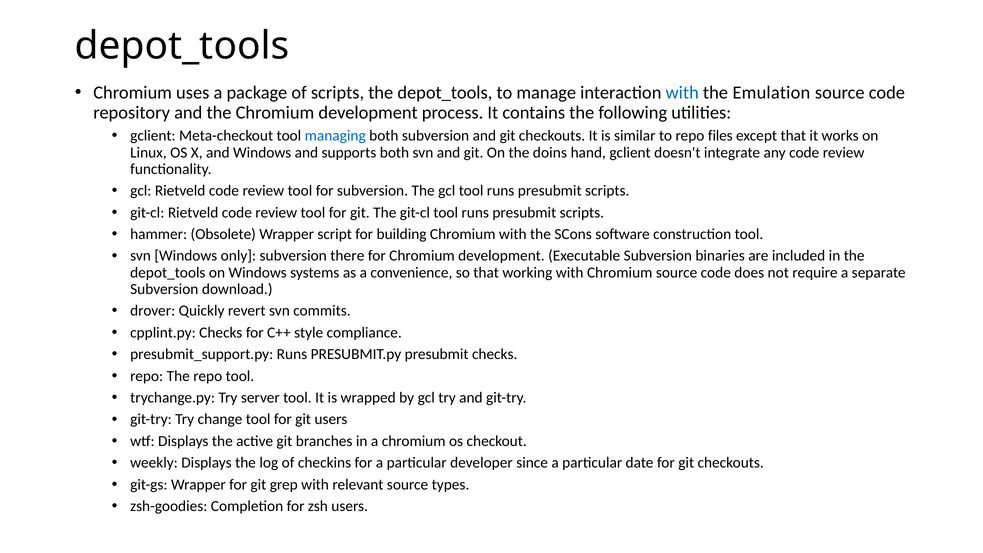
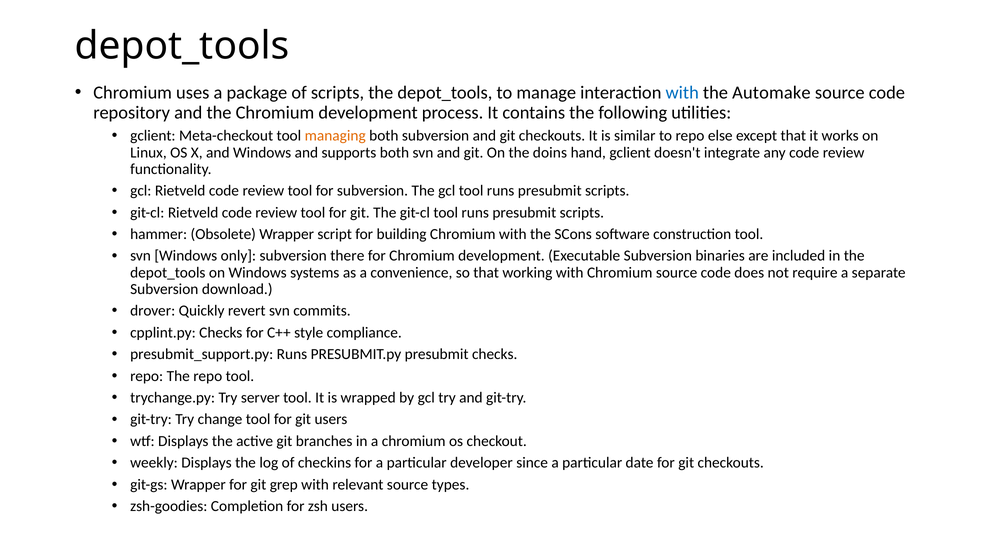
Emulation: Emulation -> Automake
managing colour: blue -> orange
files: files -> else
